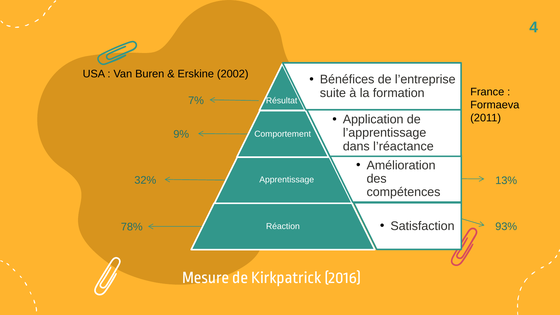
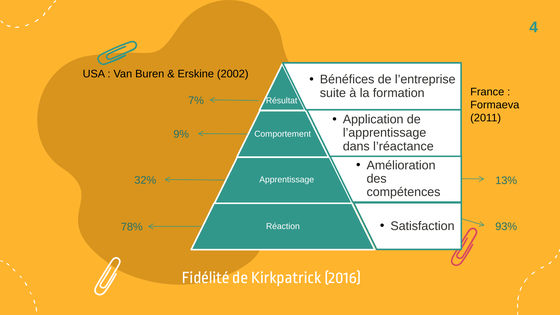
Mesure: Mesure -> Fidélité
